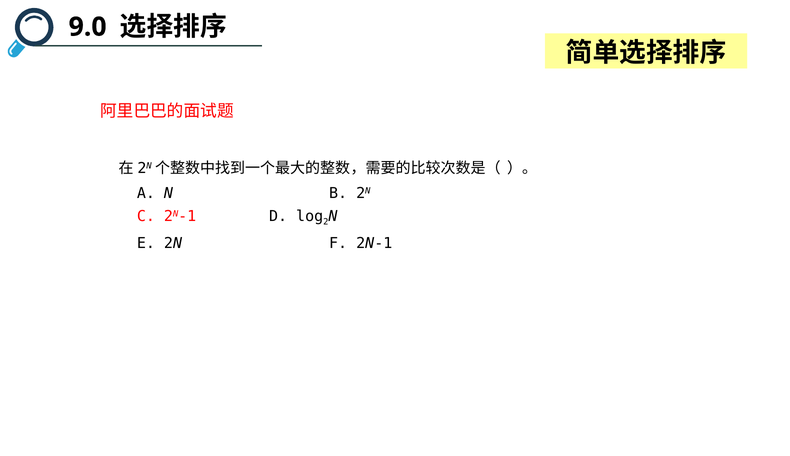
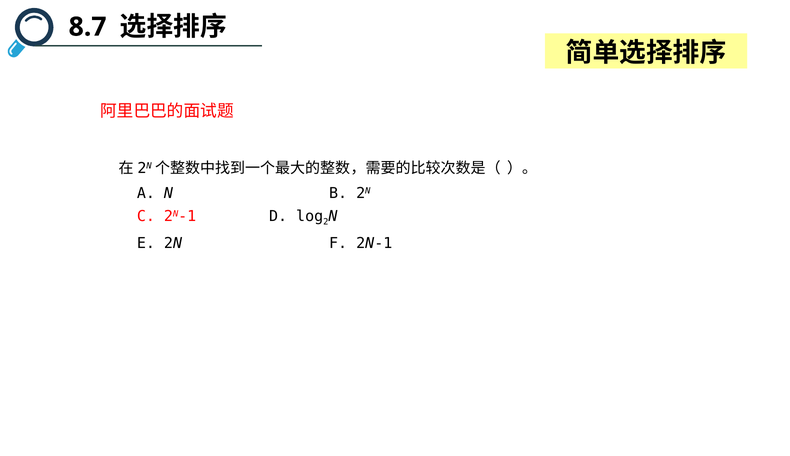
9.0: 9.0 -> 8.7
